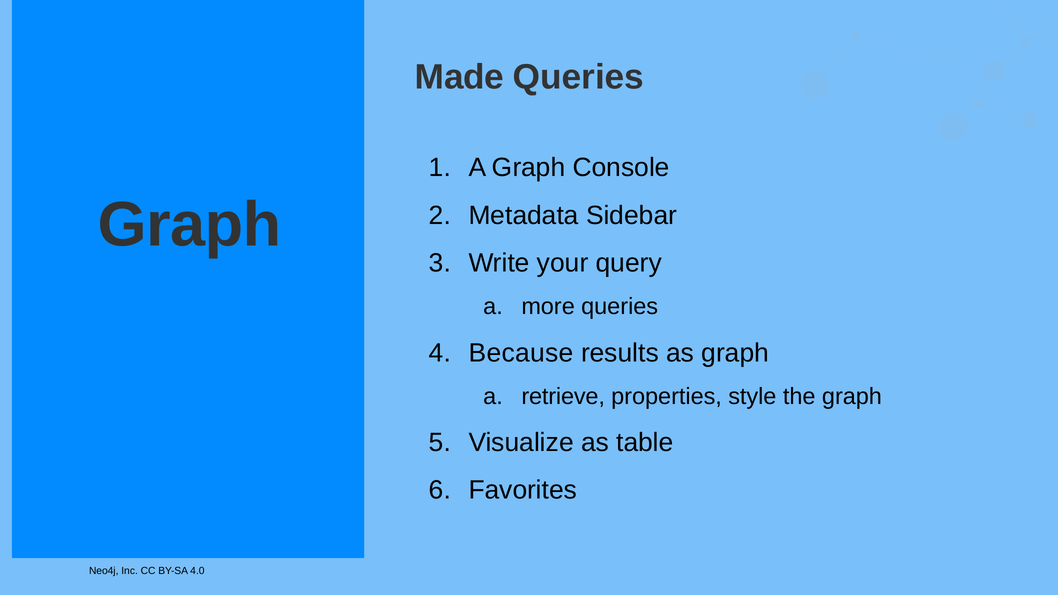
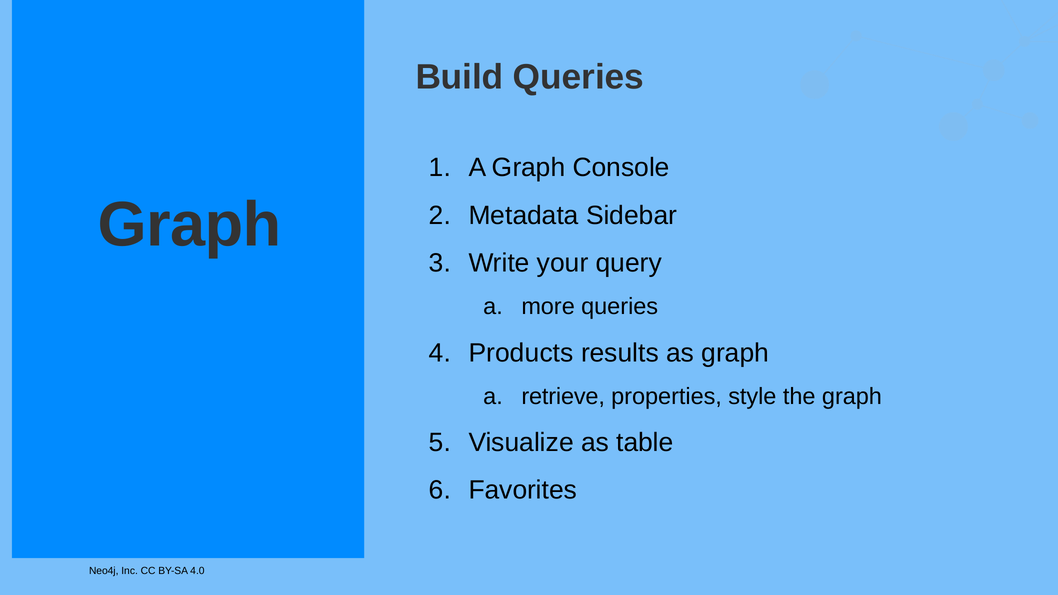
Made: Made -> Build
Because: Because -> Products
